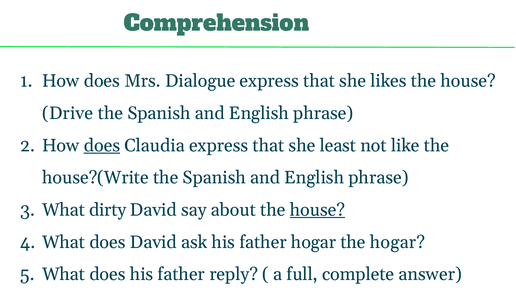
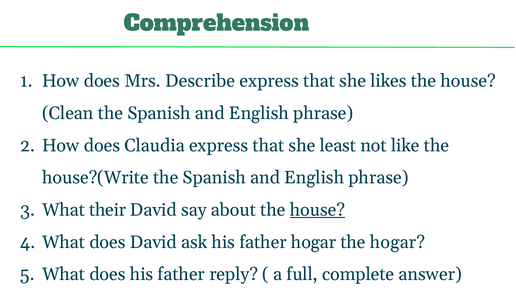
Dialogue: Dialogue -> Describe
Drive: Drive -> Clean
does at (102, 146) underline: present -> none
dirty: dirty -> their
